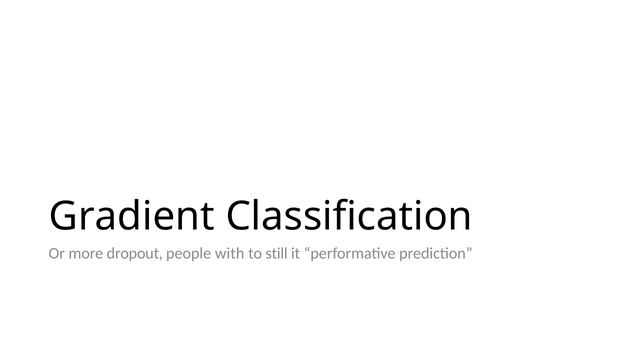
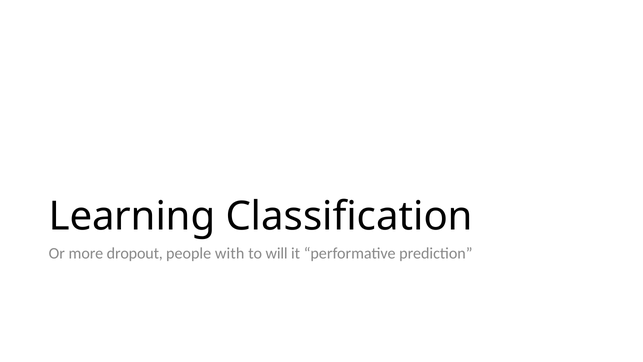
Gradient: Gradient -> Learning
still: still -> will
